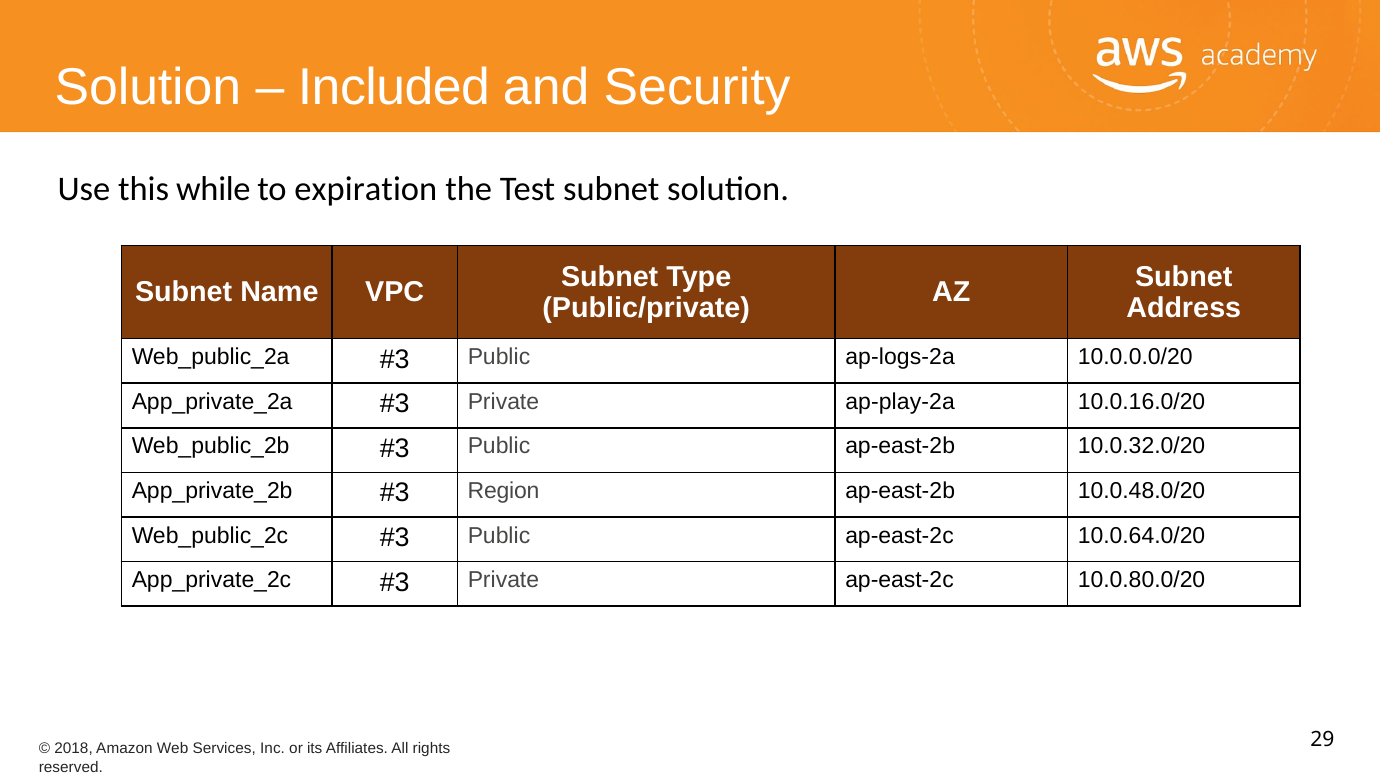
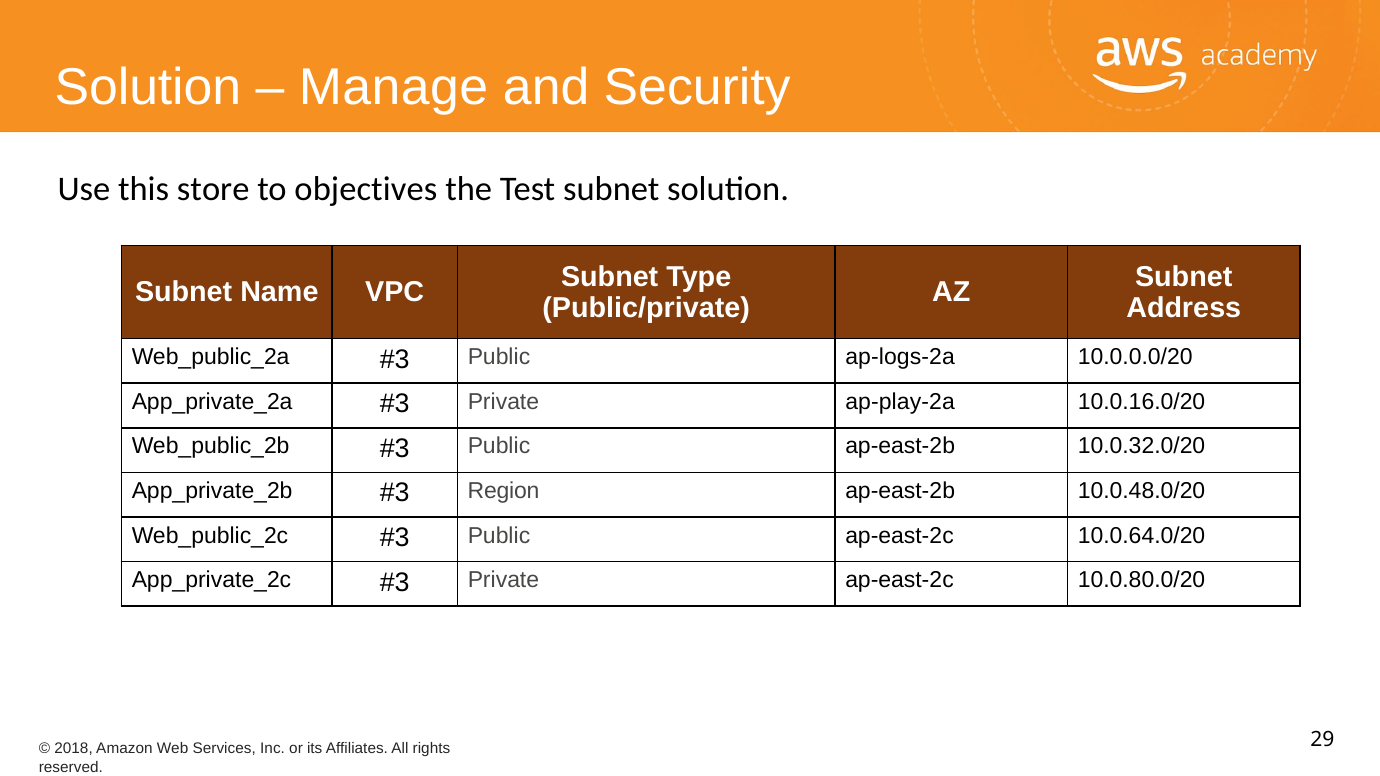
Included: Included -> Manage
while: while -> store
expiration: expiration -> objectives
